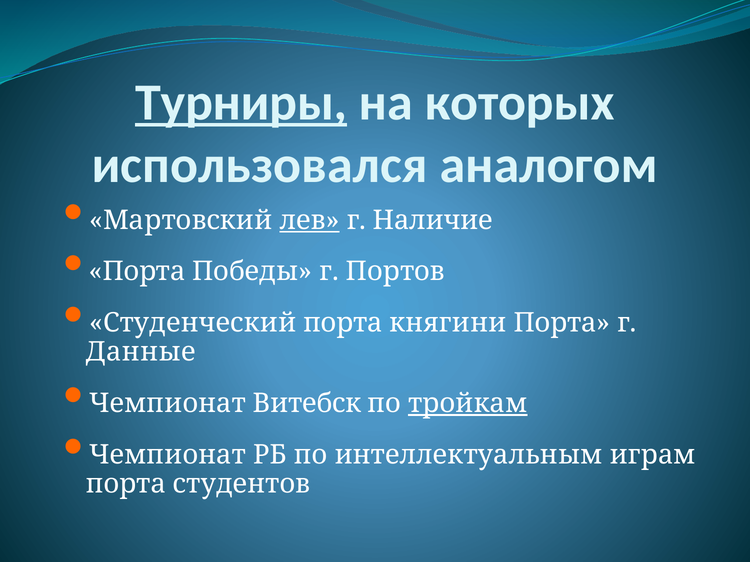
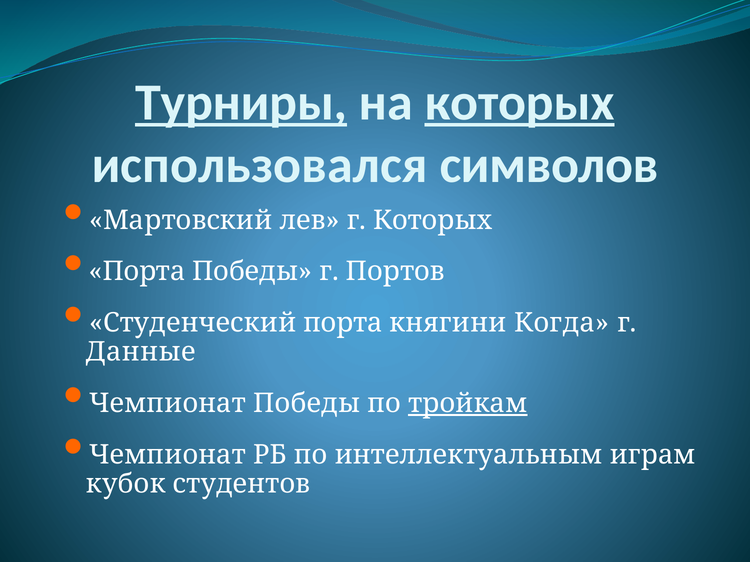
которых at (520, 102) underline: none -> present
аналогом: аналогом -> символов
лев underline: present -> none
г Наличие: Наличие -> Которых
княгини Порта: Порта -> Когда
Чемпионат Витебск: Витебск -> Победы
порта at (126, 484): порта -> кубок
